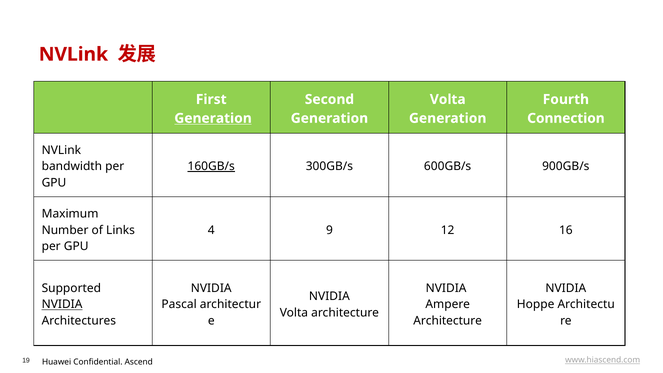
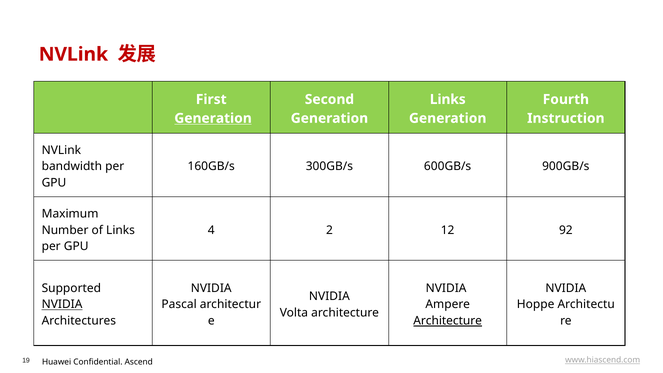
Volta at (448, 99): Volta -> Links
Connection: Connection -> Instruction
160GB/s underline: present -> none
9: 9 -> 2
16: 16 -> 92
Architecture at (448, 321) underline: none -> present
